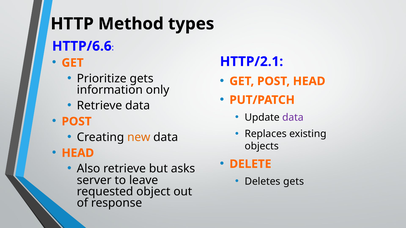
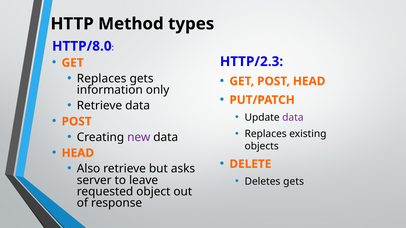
HTTP/6.6: HTTP/6.6 -> HTTP/8.0
HTTP/2.1: HTTP/2.1 -> HTTP/2.3
Prioritize at (102, 79): Prioritize -> Replaces
new colour: orange -> purple
